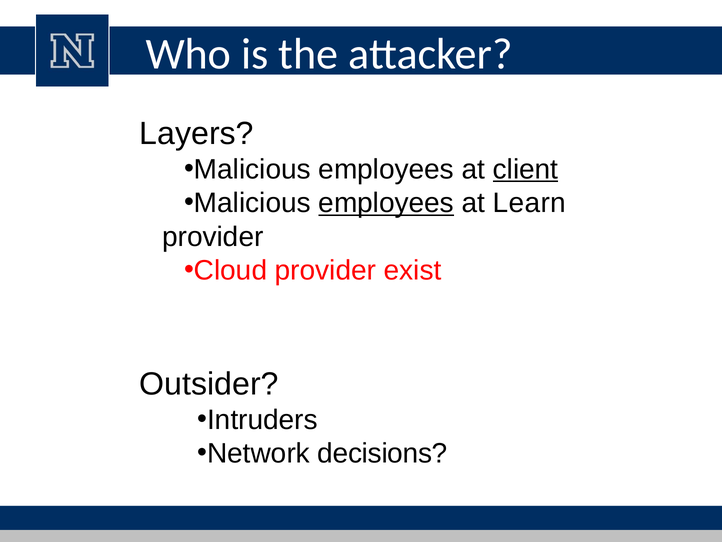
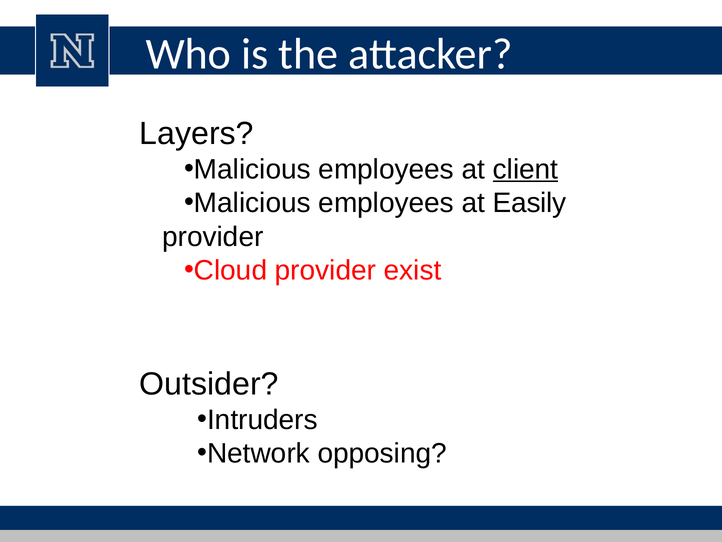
employees at (386, 203) underline: present -> none
Learn: Learn -> Easily
decisions: decisions -> opposing
